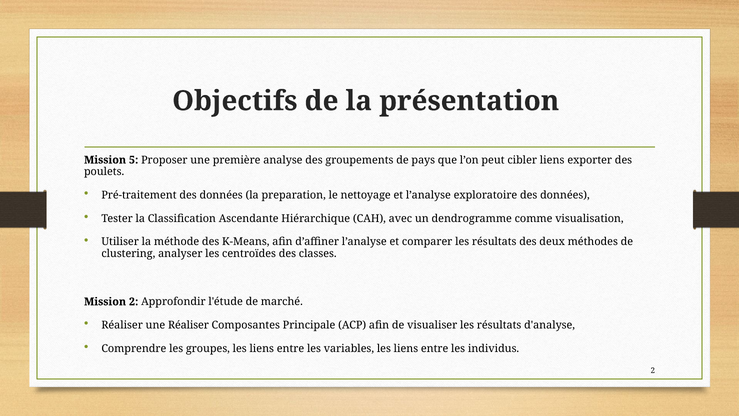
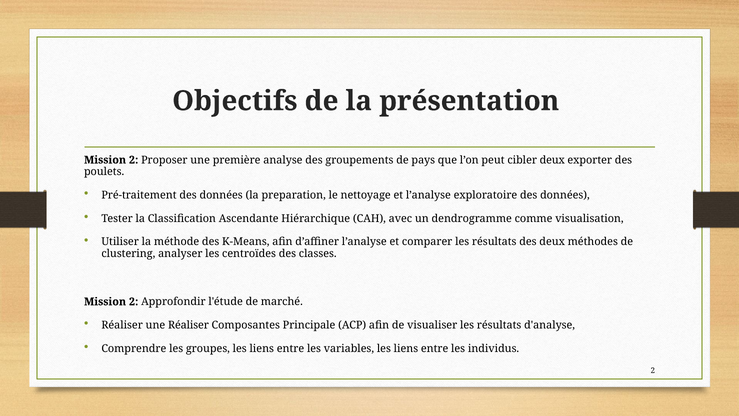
5 at (134, 160): 5 -> 2
cibler liens: liens -> deux
